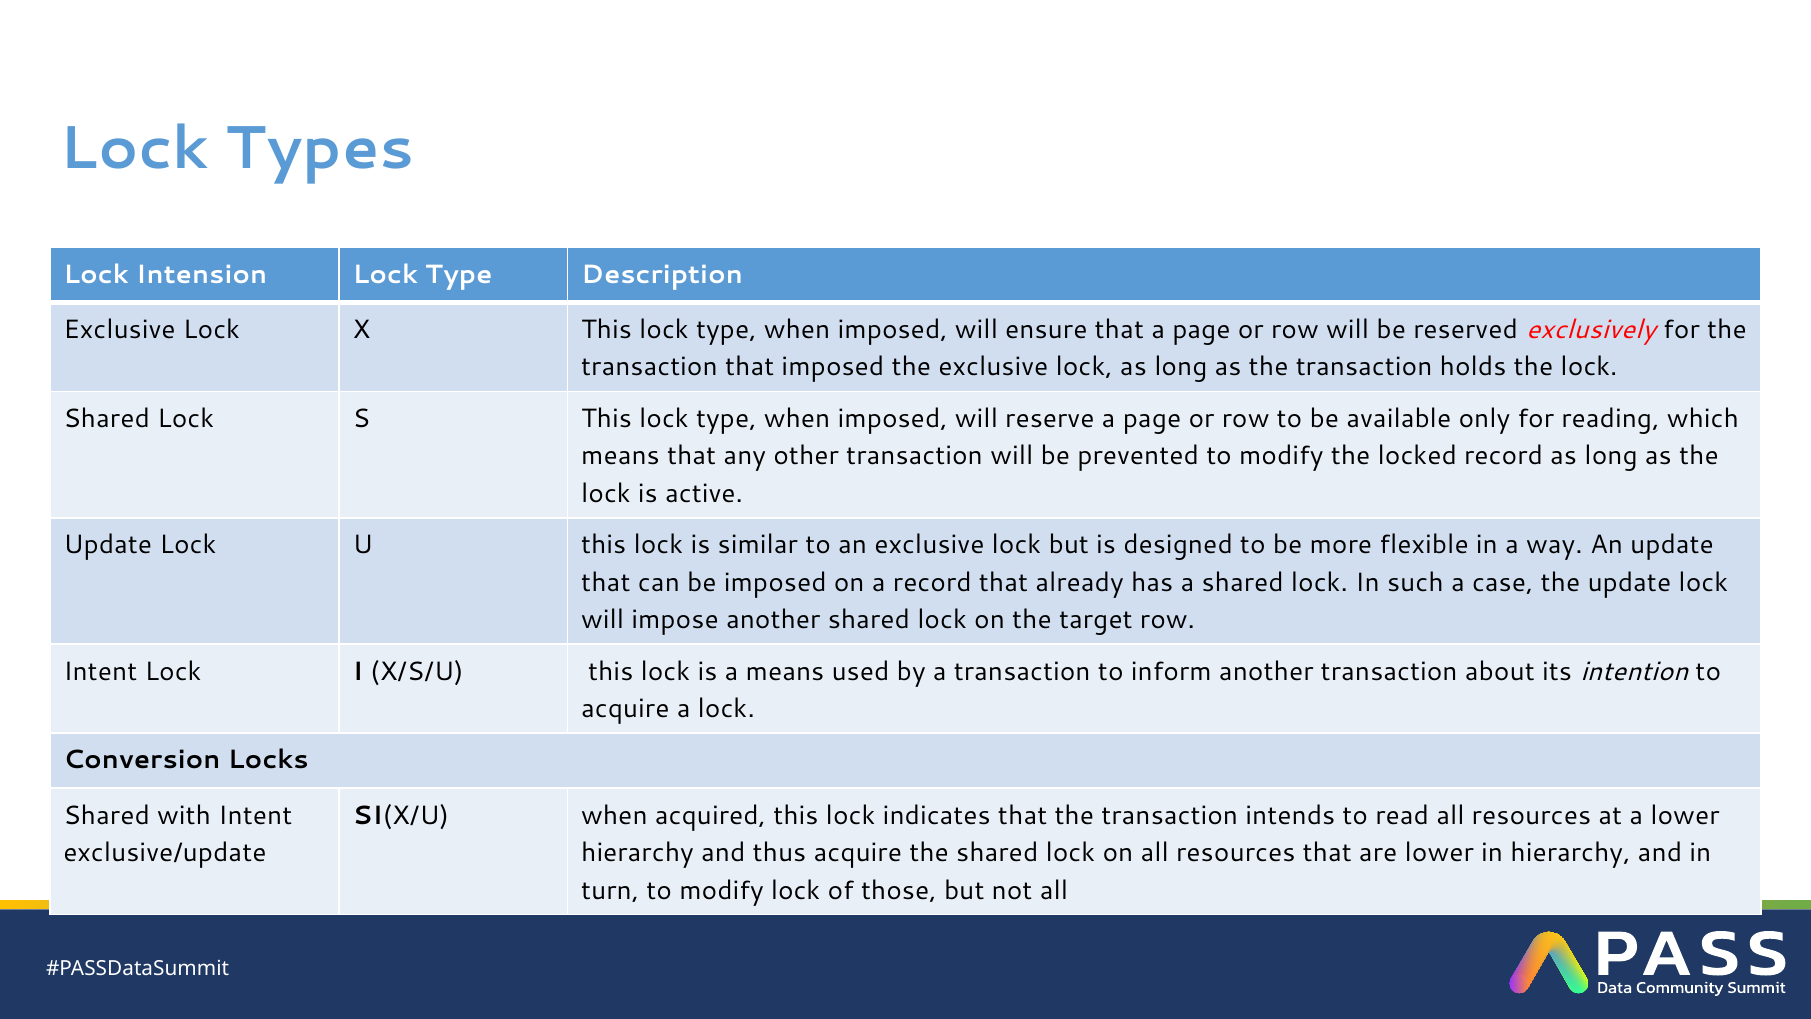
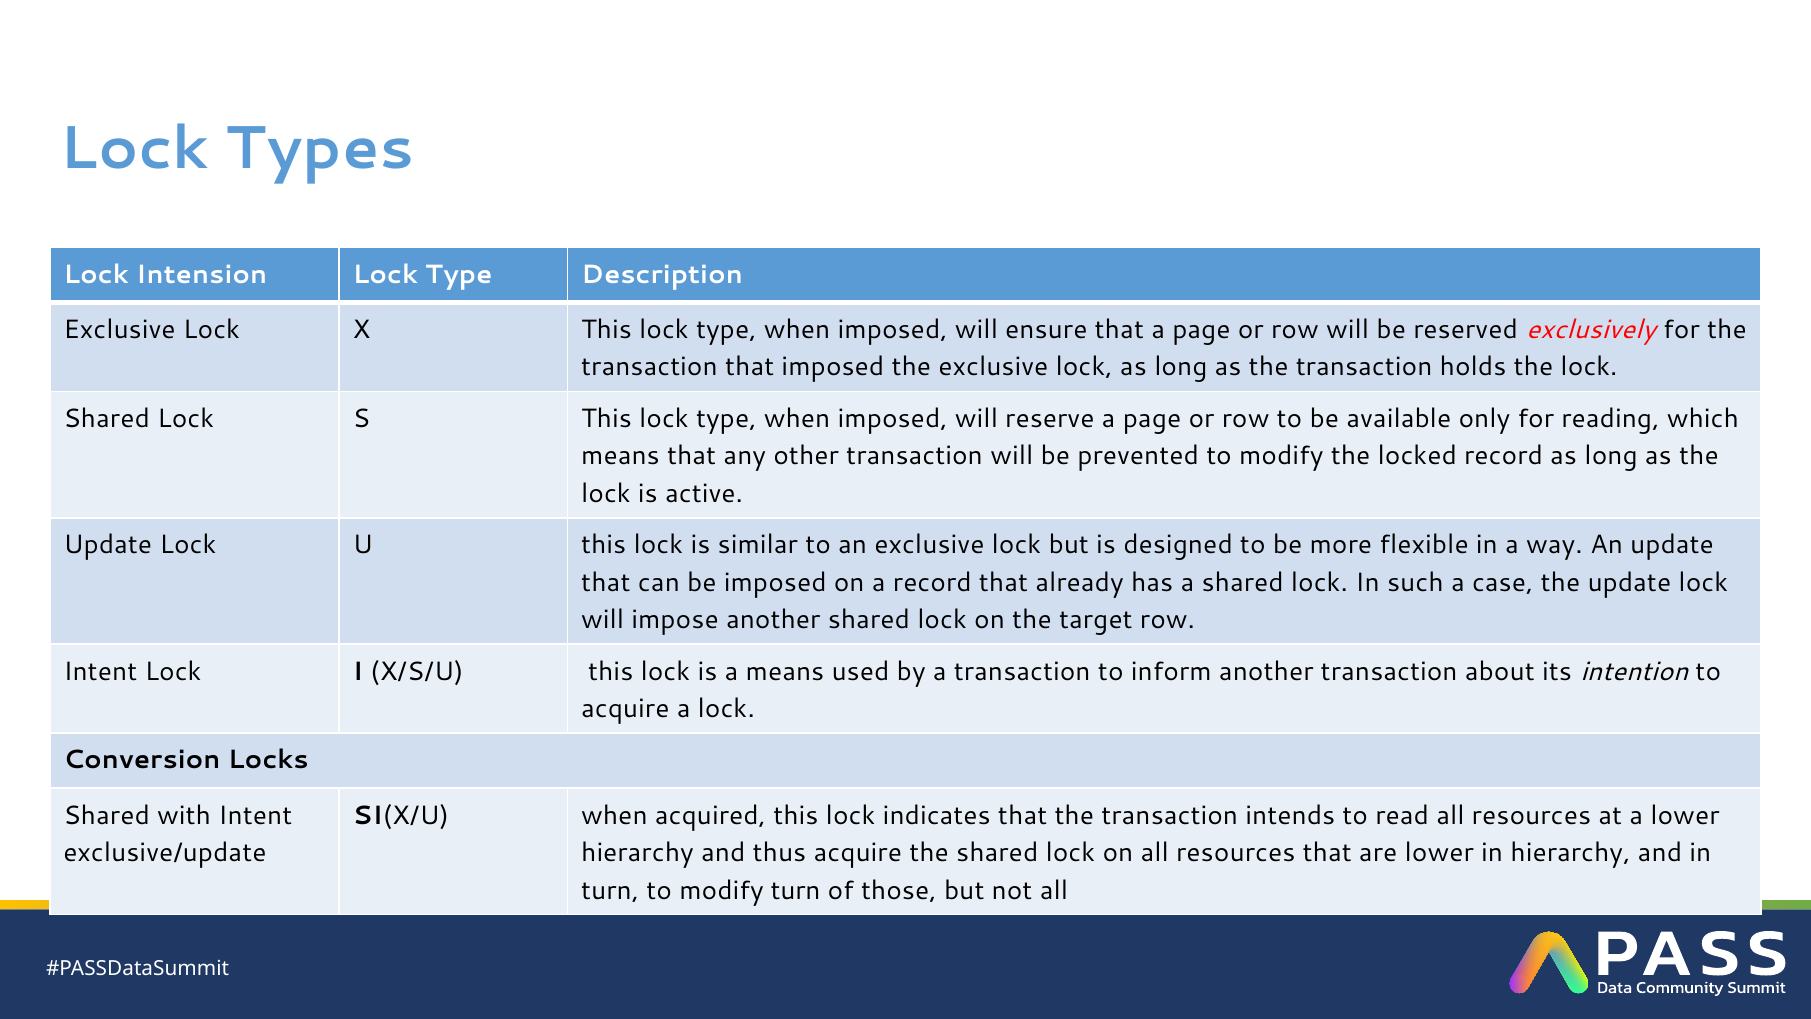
modify lock: lock -> turn
